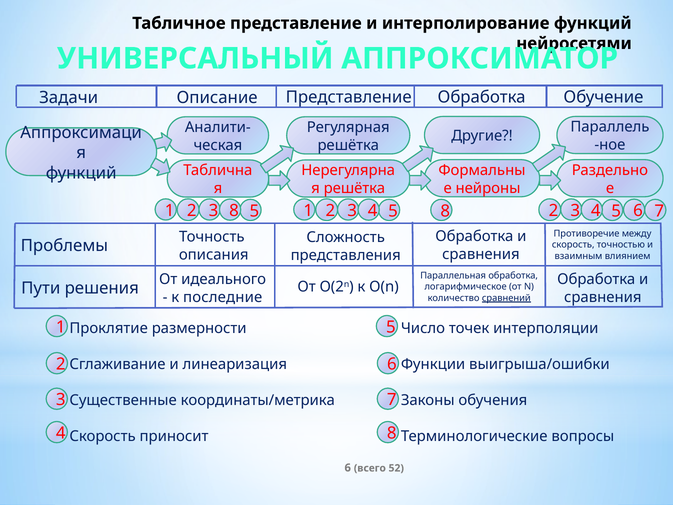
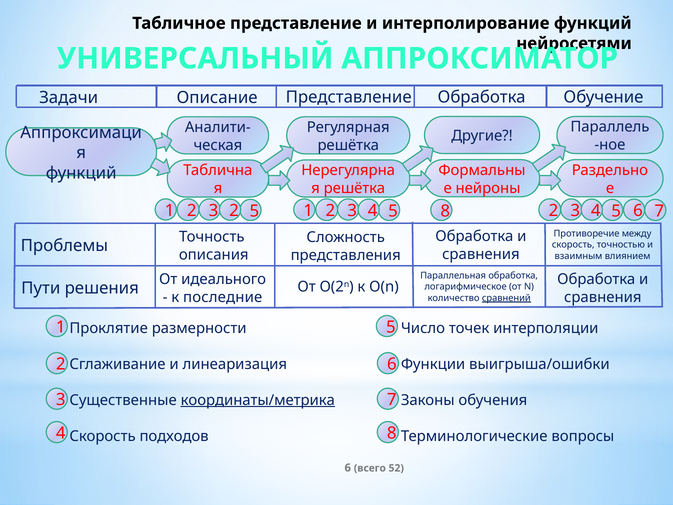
8 at (234, 211): 8 -> 2
координаты/метрика underline: none -> present
приносит: приносит -> подходов
